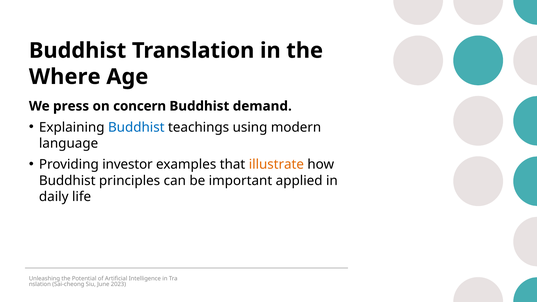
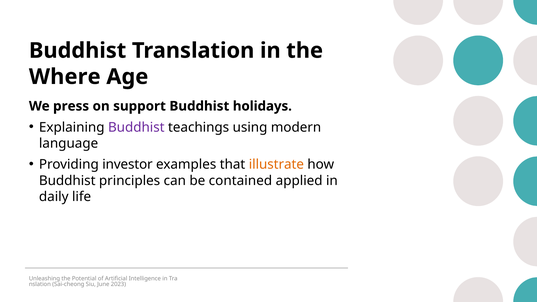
concern: concern -> support
demand: demand -> holidays
Buddhist at (136, 127) colour: blue -> purple
important: important -> contained
